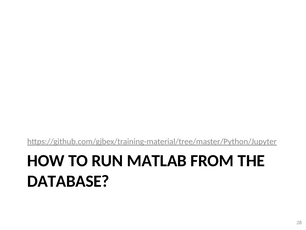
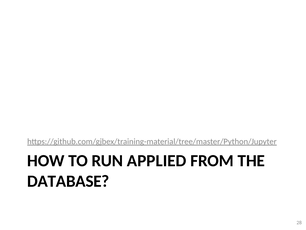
MATLAB: MATLAB -> APPLIED
